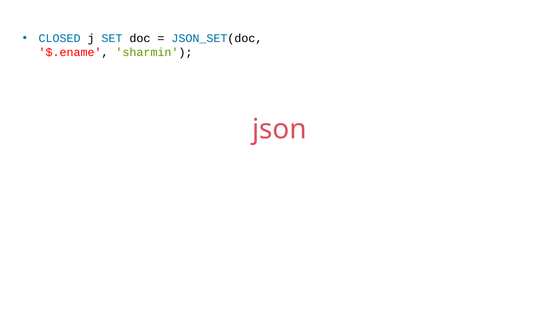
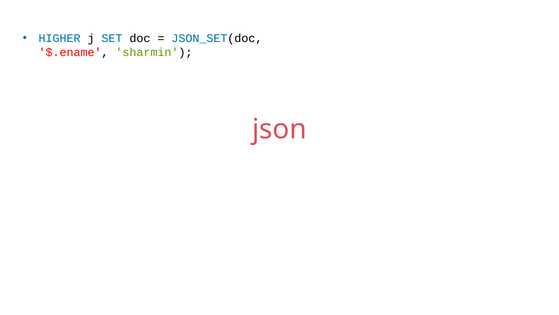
CLOSED: CLOSED -> HIGHER
